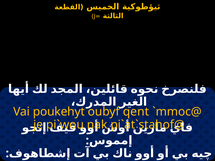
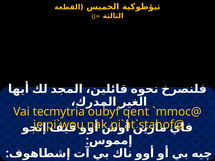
poukehyt: poukehyt -> tecmytria
